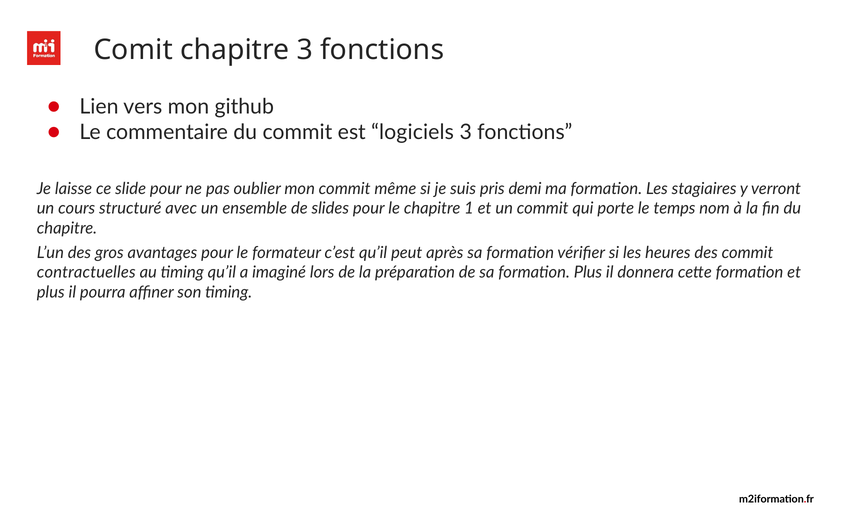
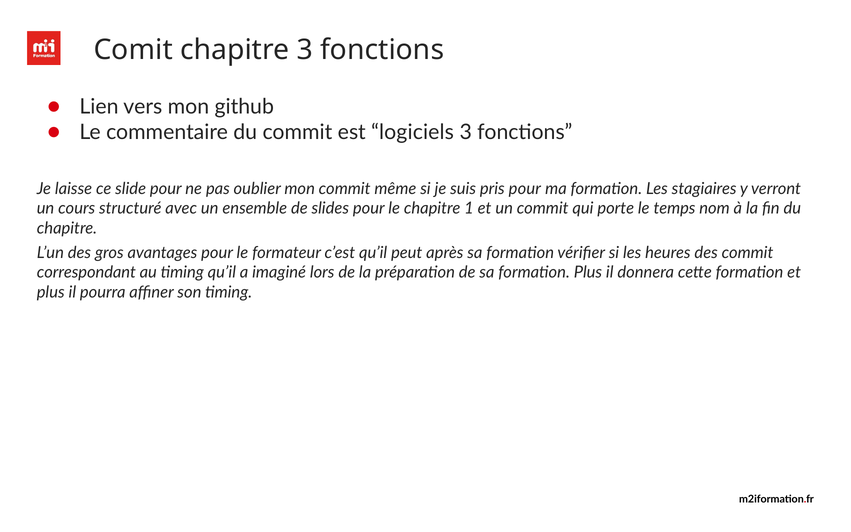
pris demi: demi -> pour
contractuelles: contractuelles -> correspondant
